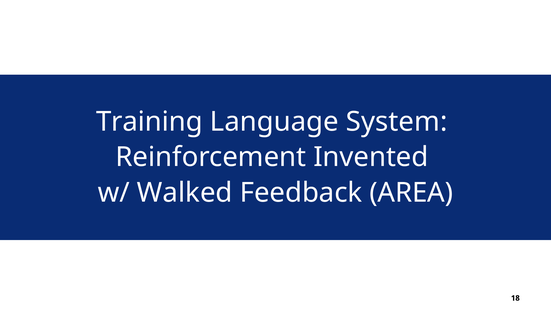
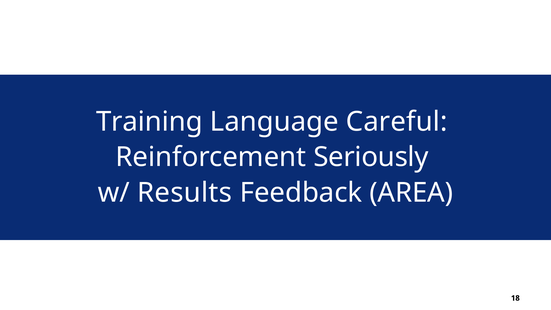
System: System -> Careful
Invented: Invented -> Seriously
Walked: Walked -> Results
